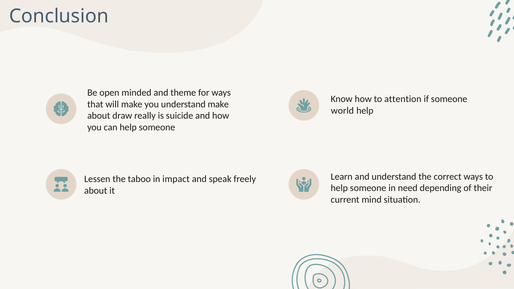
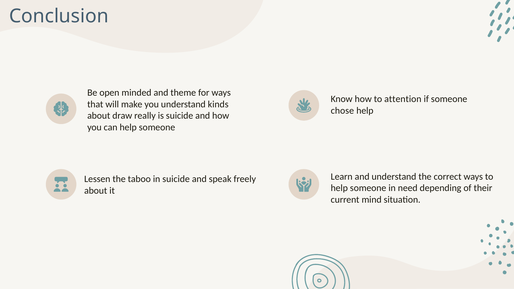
understand make: make -> kinds
world: world -> chose
in impact: impact -> suicide
